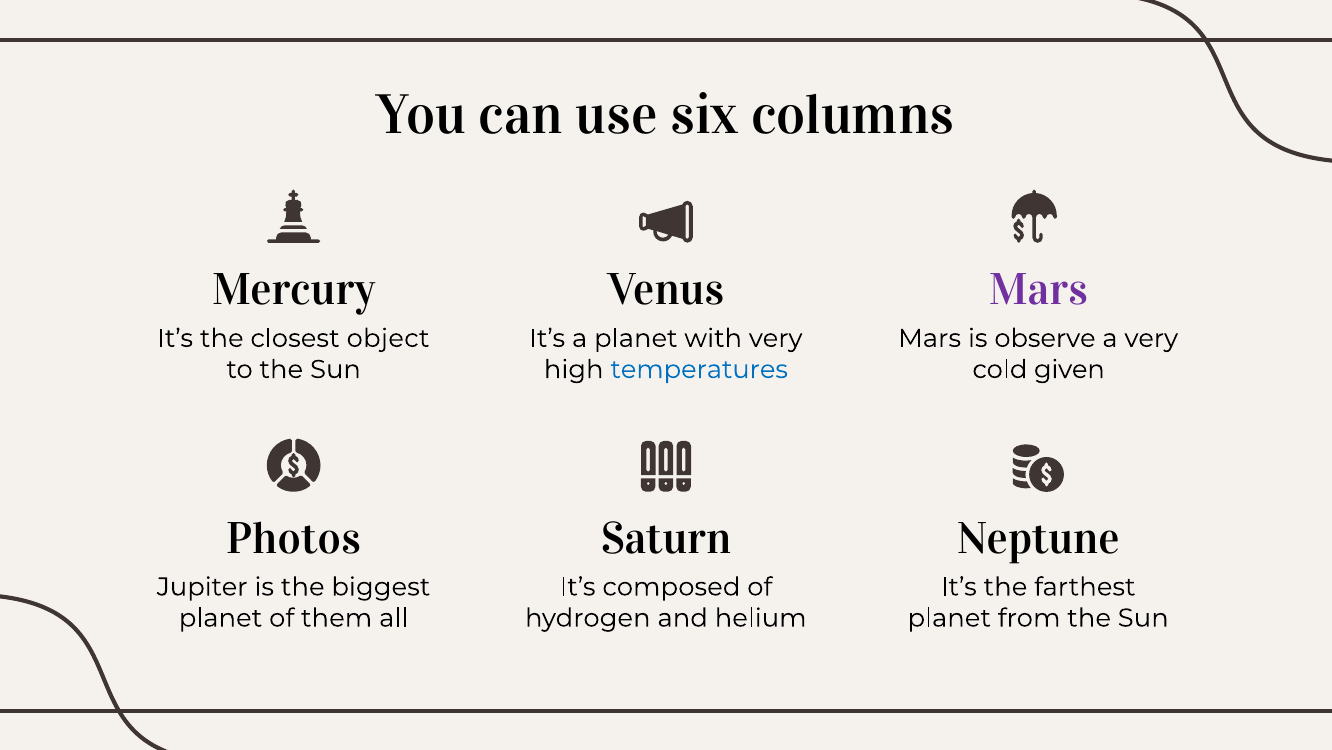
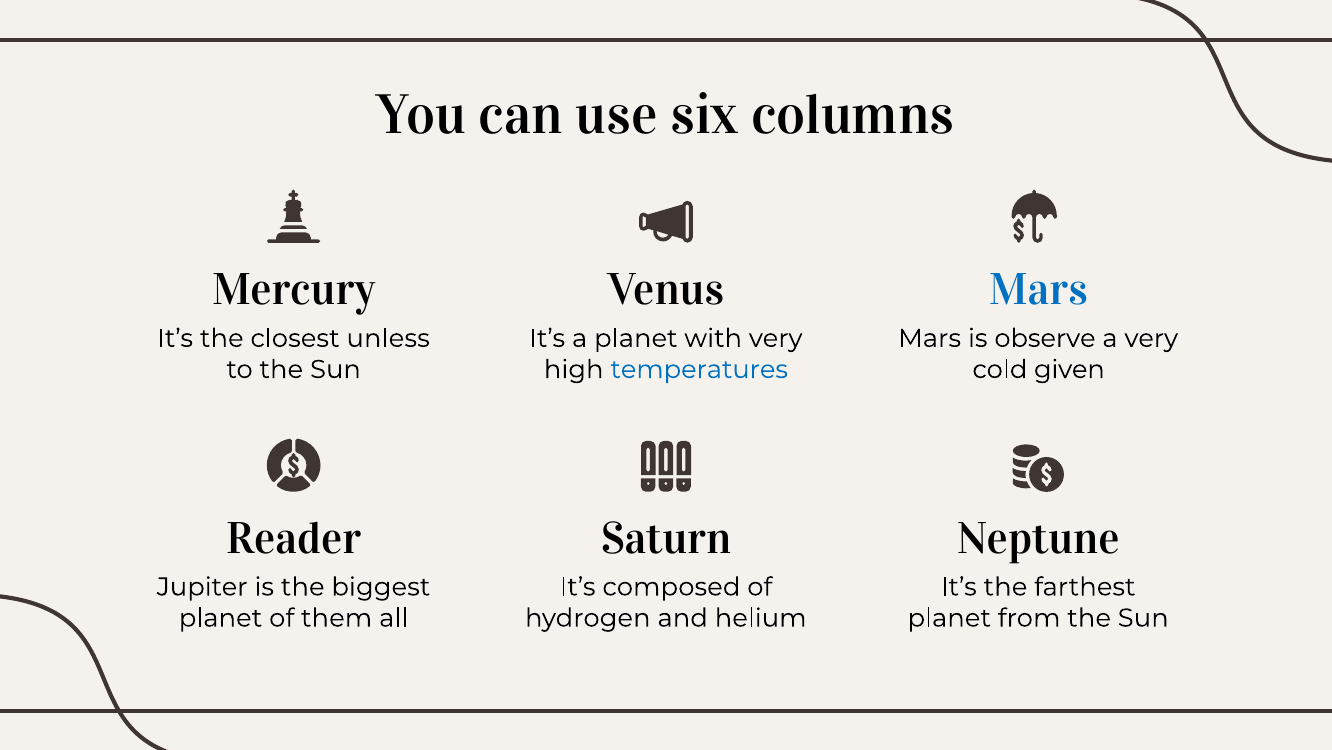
Mars at (1038, 290) colour: purple -> blue
object: object -> unless
Photos: Photos -> Reader
